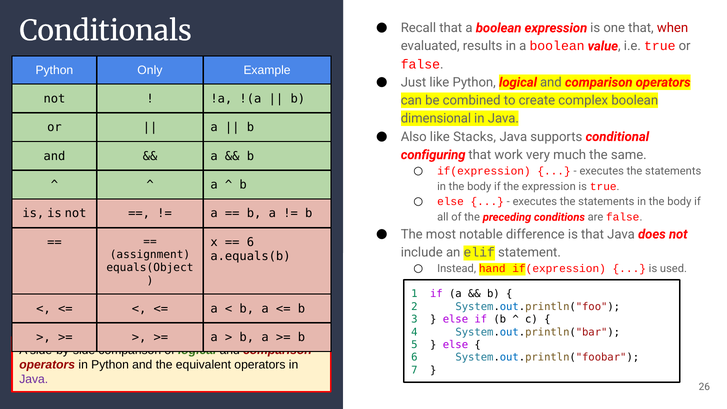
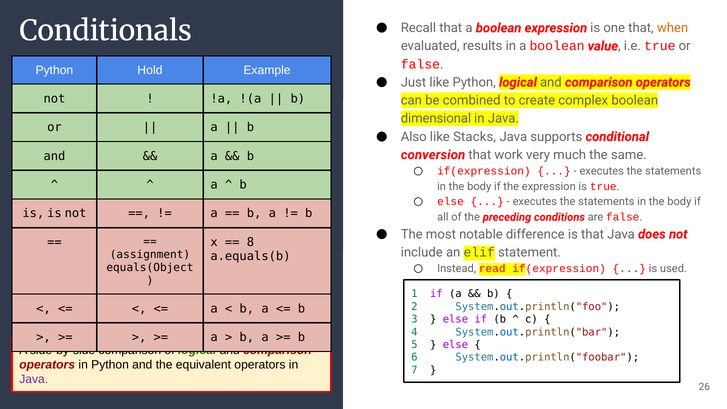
when colour: red -> orange
Only: Only -> Hold
configuring: configuring -> conversion
6 at (250, 242): 6 -> 8
hand: hand -> read
